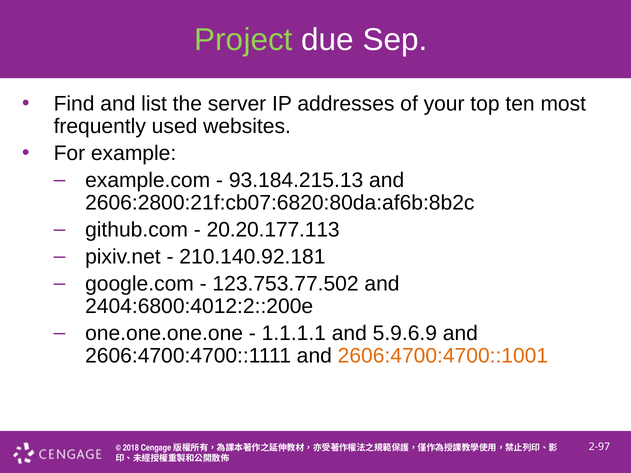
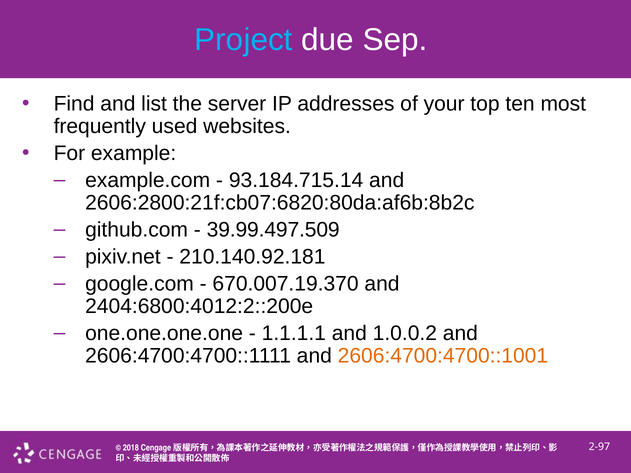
Project colour: light green -> light blue
93.184.215.13: 93.184.215.13 -> 93.184.715.14
20.20.177.113: 20.20.177.113 -> 39.99.497.509
123.753.77.502: 123.753.77.502 -> 670.007.19.370
5.9.6.9: 5.9.6.9 -> 1.0.0.2
